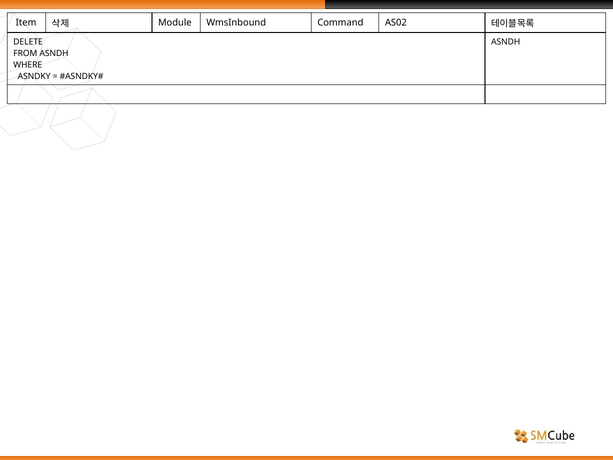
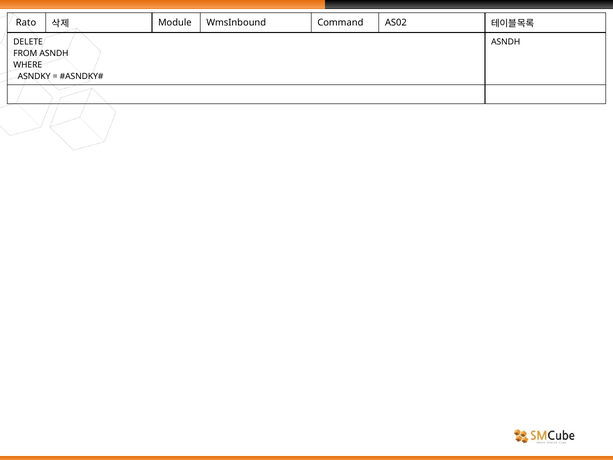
Item: Item -> Rato
